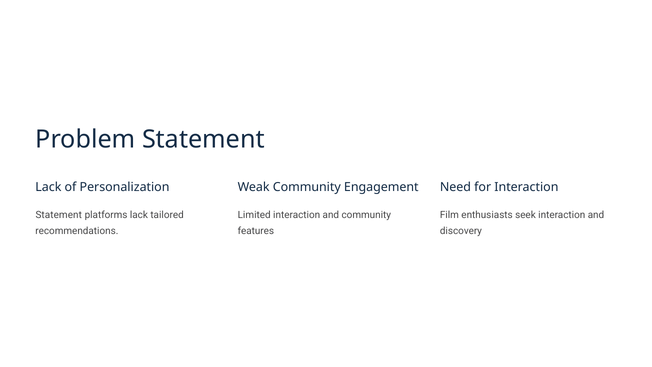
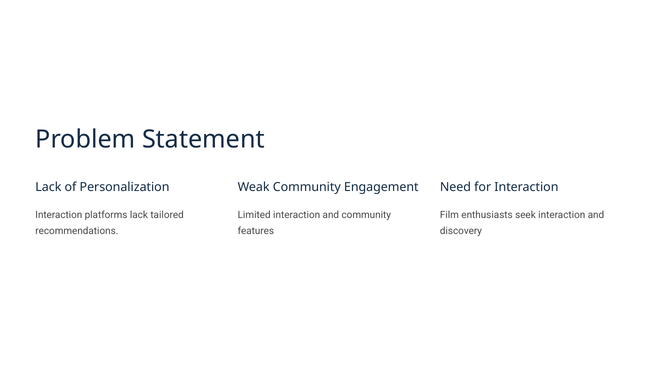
Statement at (59, 215): Statement -> Interaction
